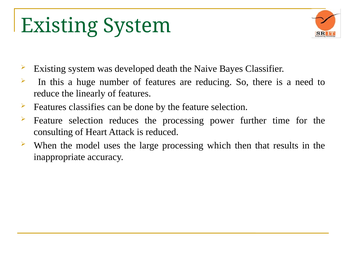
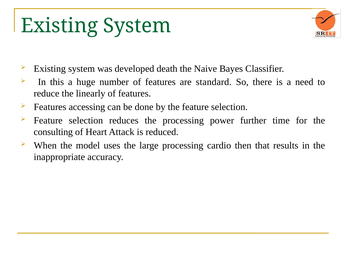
reducing: reducing -> standard
classifies: classifies -> accessing
which: which -> cardio
